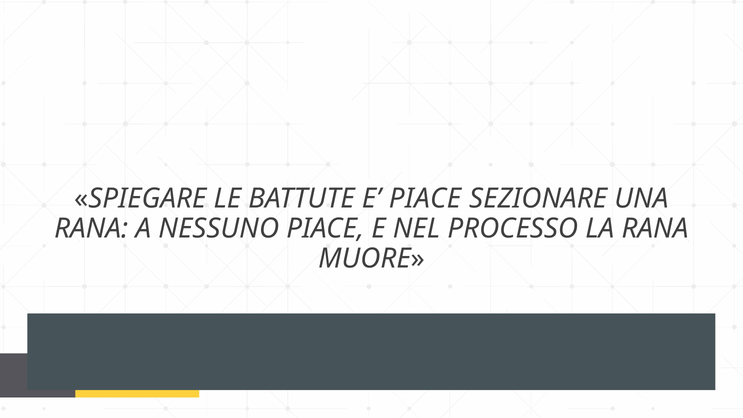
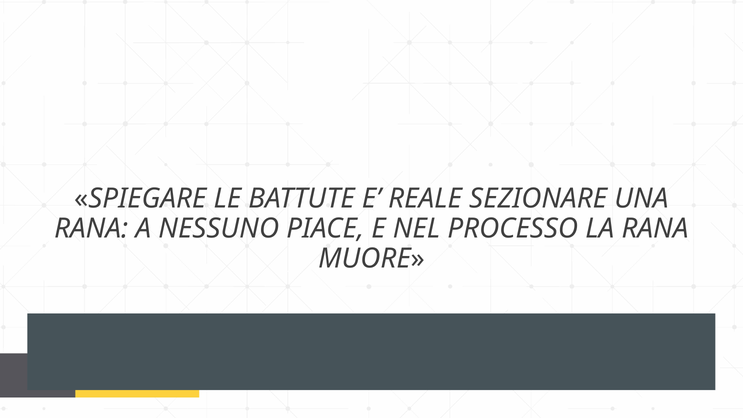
E PIACE: PIACE -> REALE
